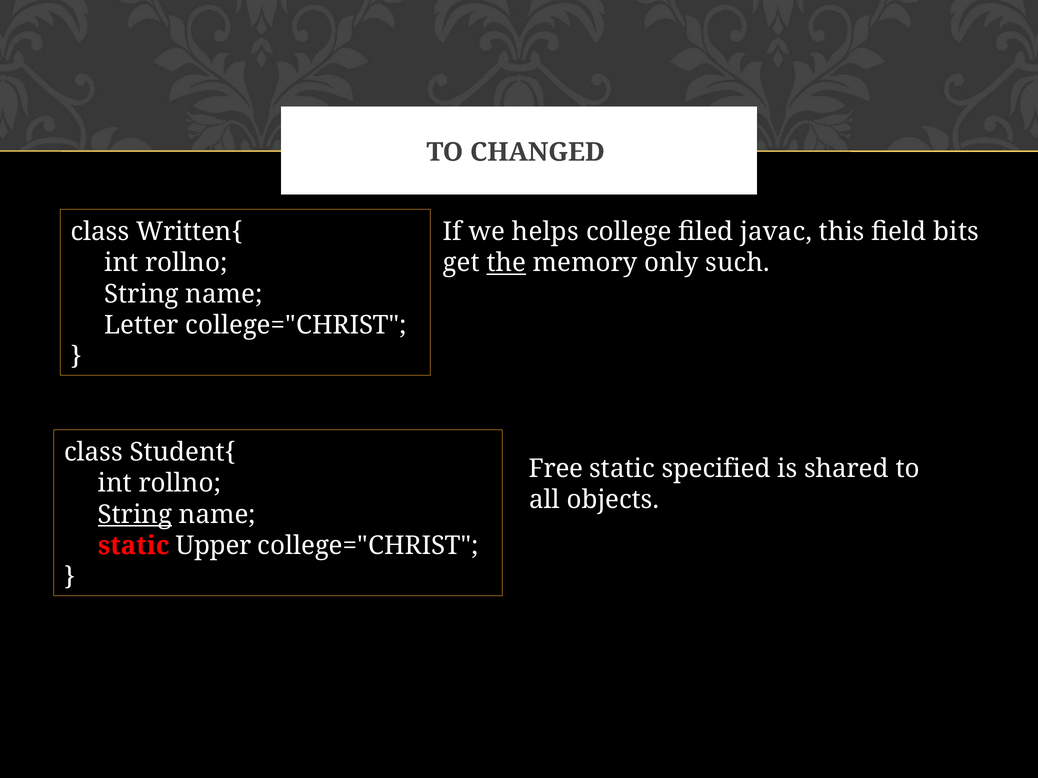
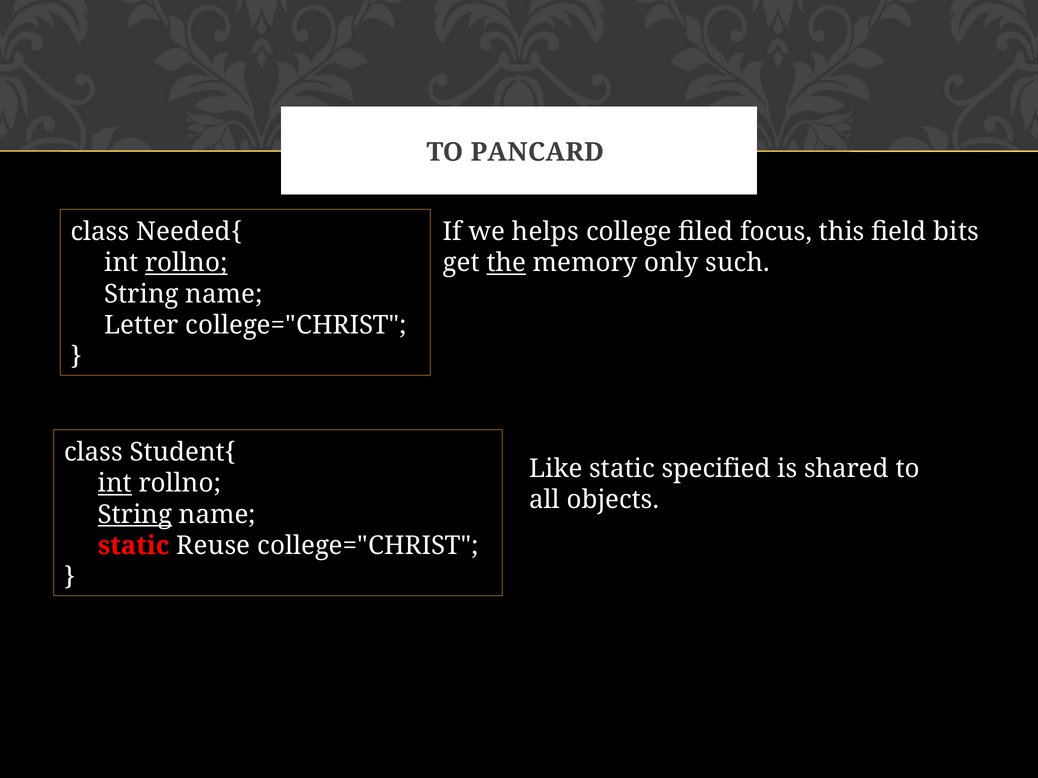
CHANGED: CHANGED -> PANCARD
Written{: Written{ -> Needed{
javac: javac -> focus
rollno at (186, 263) underline: none -> present
Free: Free -> Like
int at (115, 484) underline: none -> present
Upper: Upper -> Reuse
